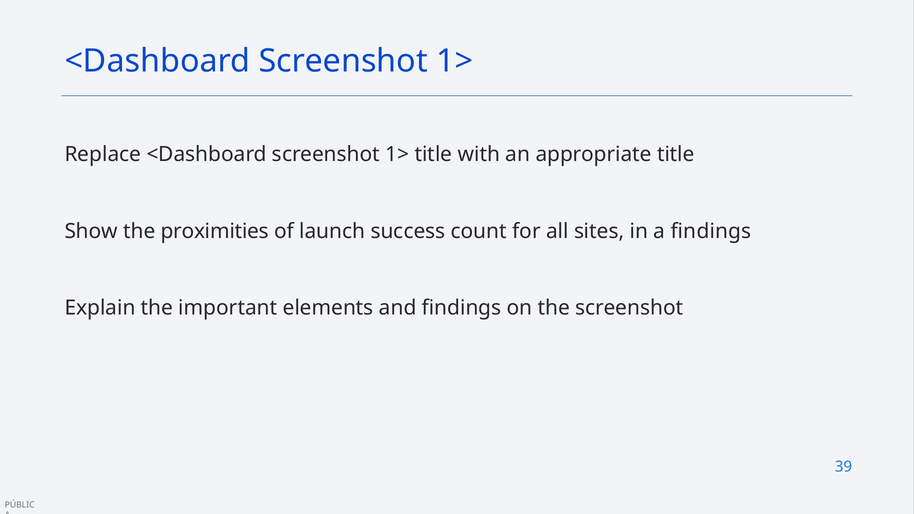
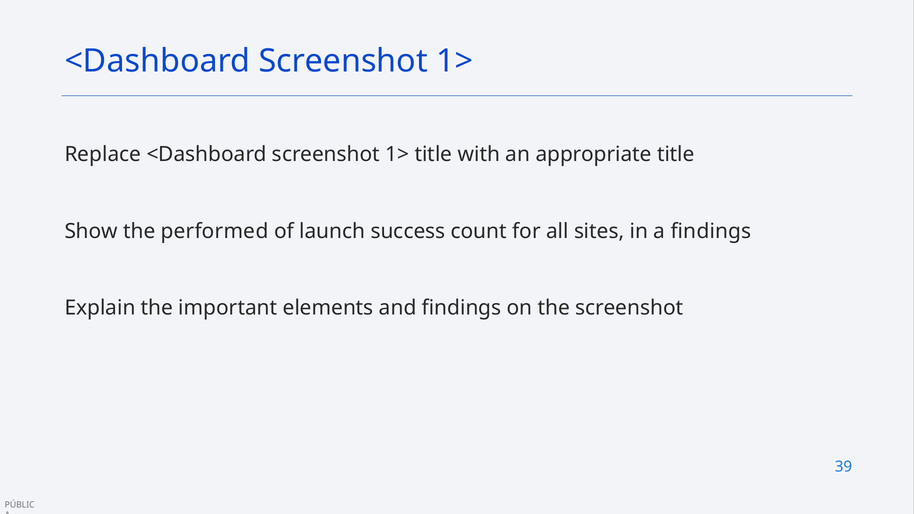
proximities: proximities -> performed
